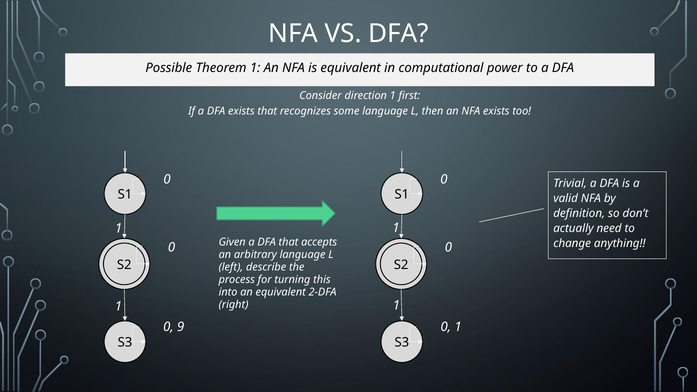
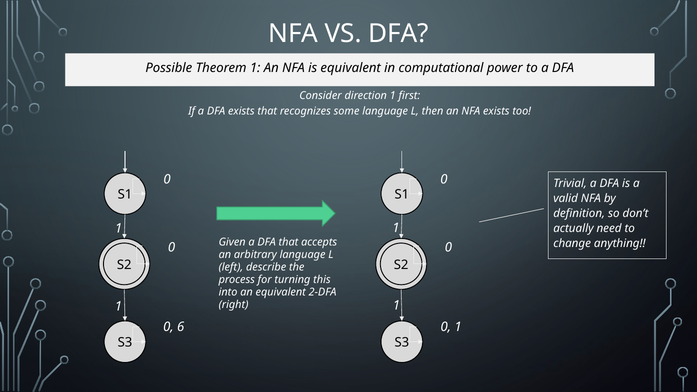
9: 9 -> 6
